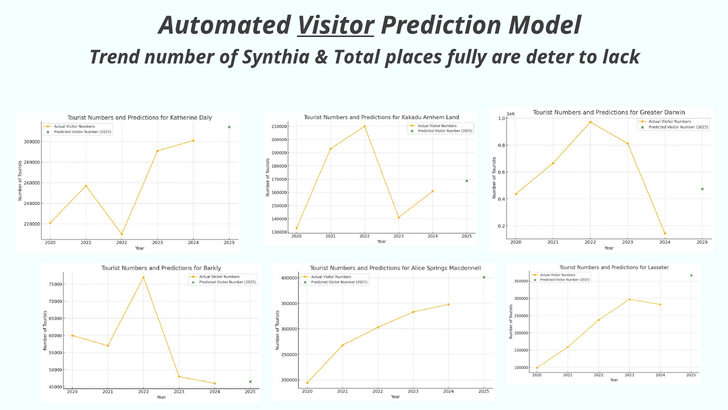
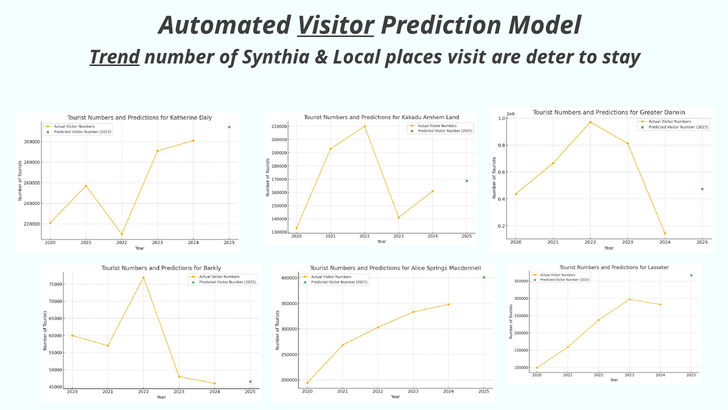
Trend underline: none -> present
Total: Total -> Local
fully: fully -> visit
lack: lack -> stay
